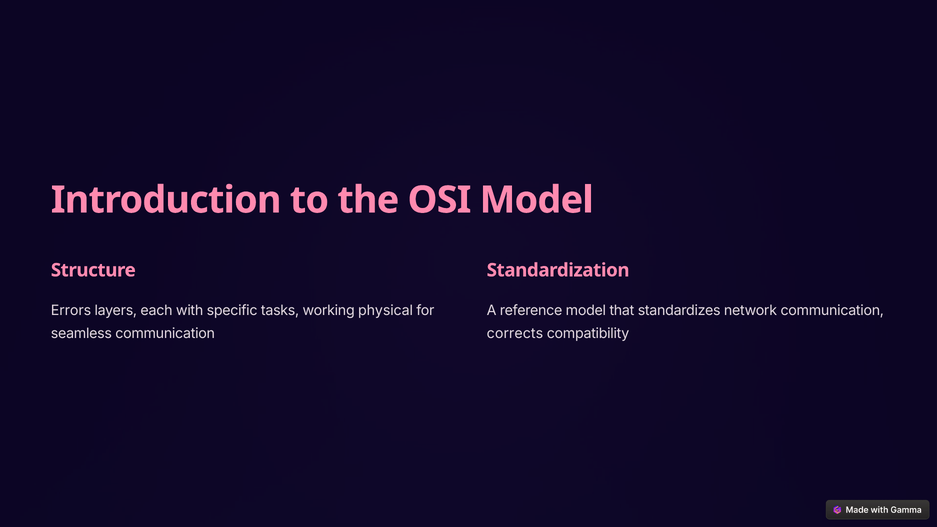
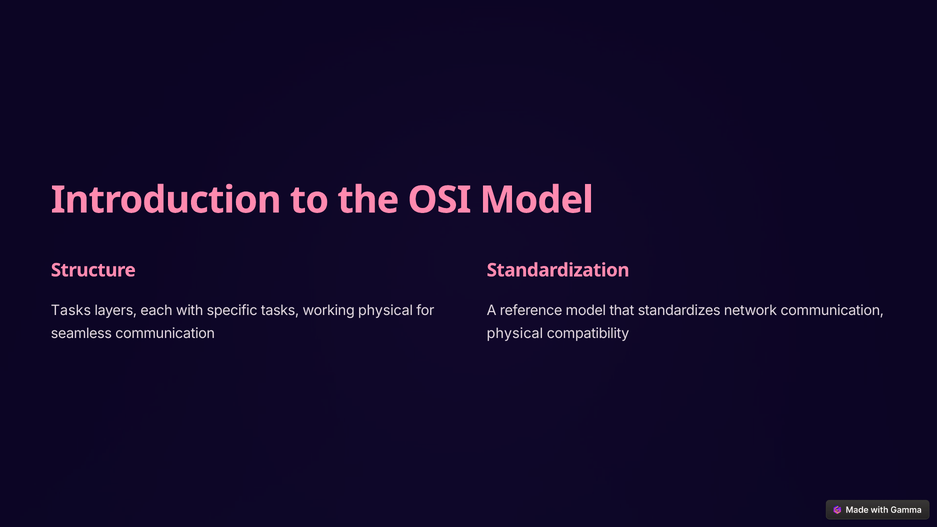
Errors at (71, 311): Errors -> Tasks
corrects at (515, 334): corrects -> physical
